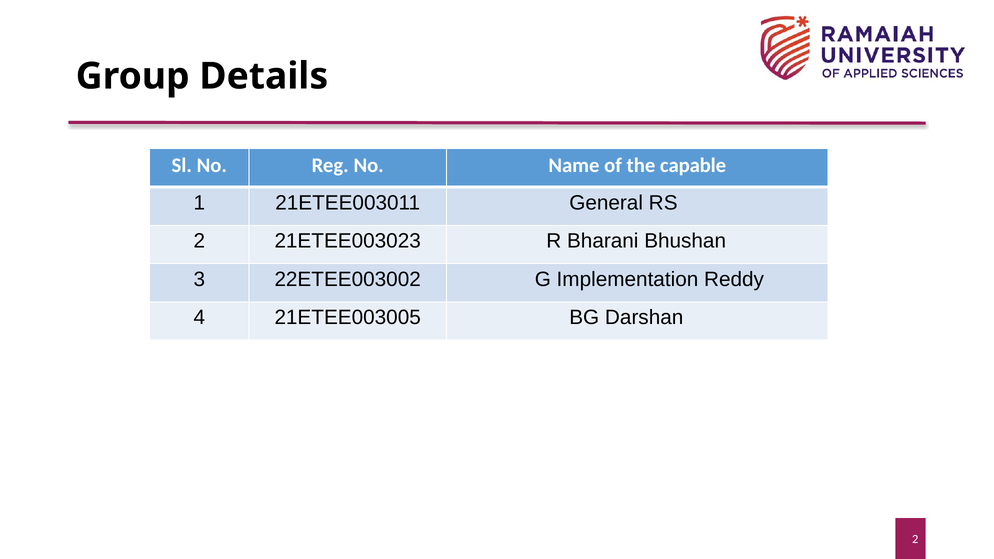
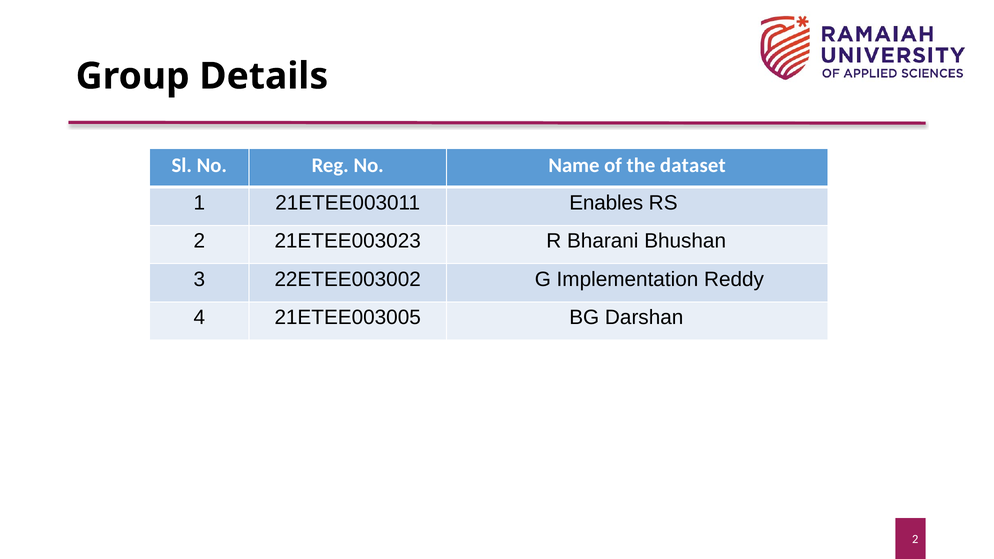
capable: capable -> dataset
General: General -> Enables
